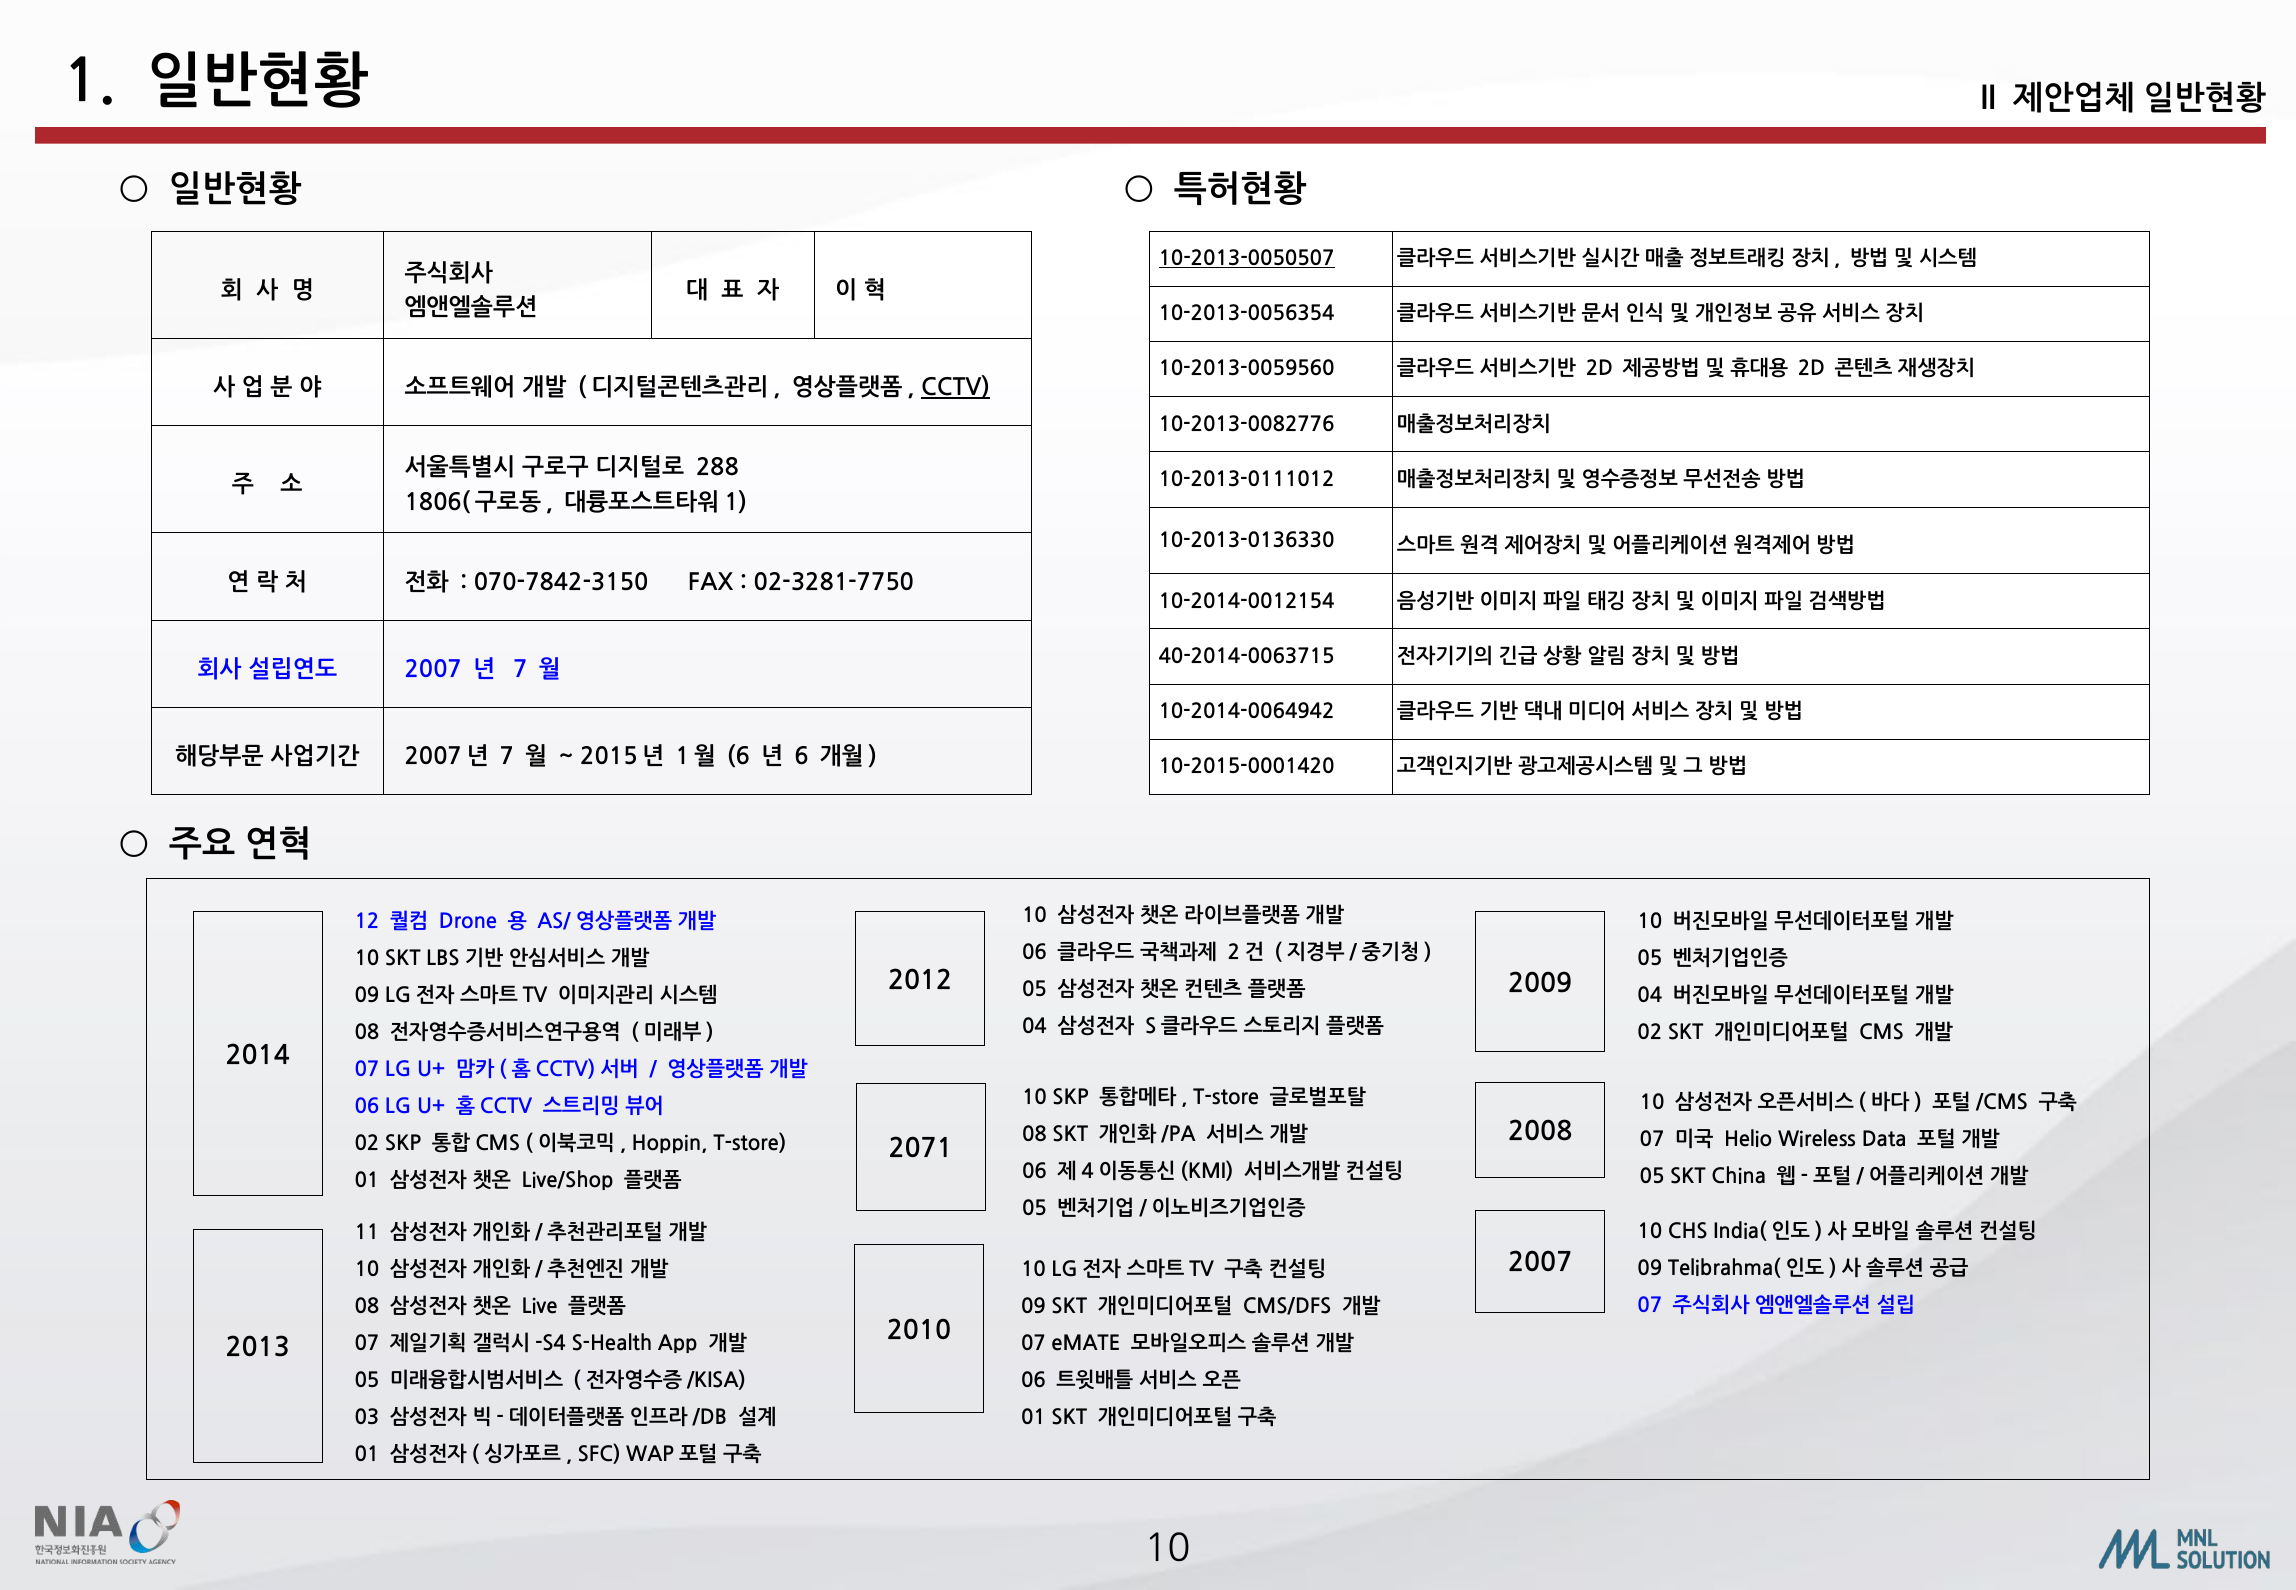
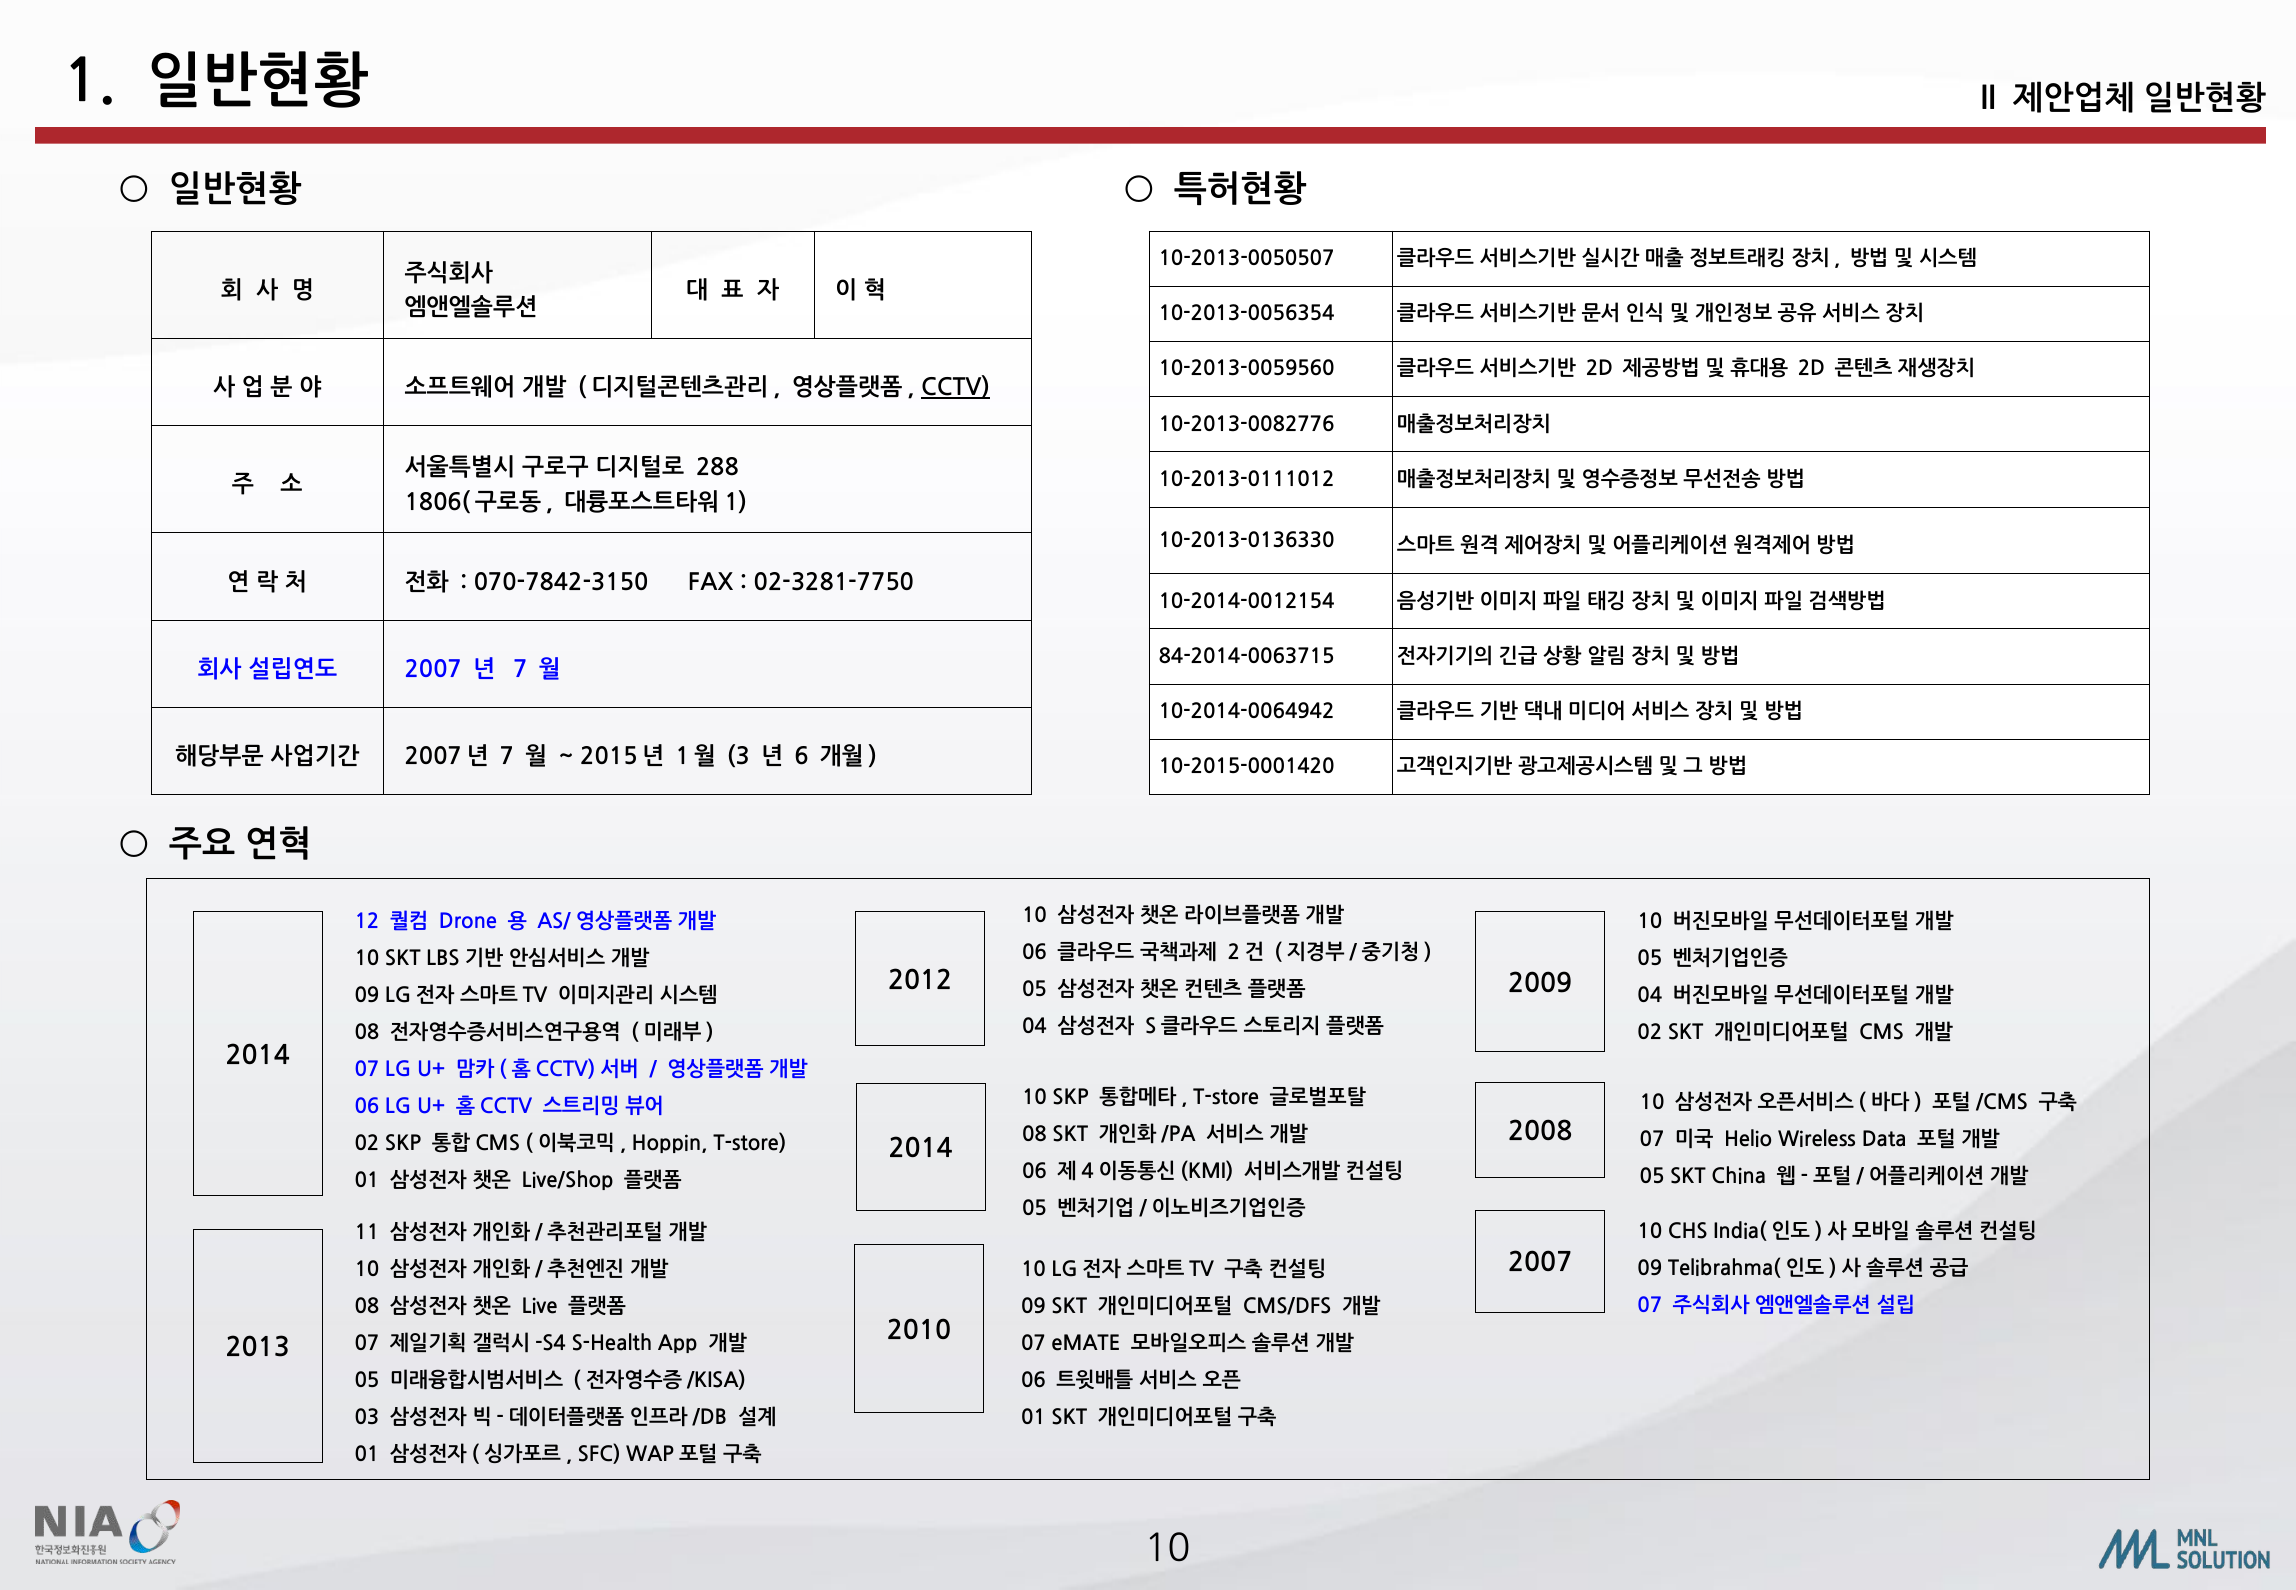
10-2013-0050507 underline: present -> none
40-2014-0063715: 40-2014-0063715 -> 84-2014-0063715
6 at (739, 757): 6 -> 3
2071 at (921, 1148): 2071 -> 2014
